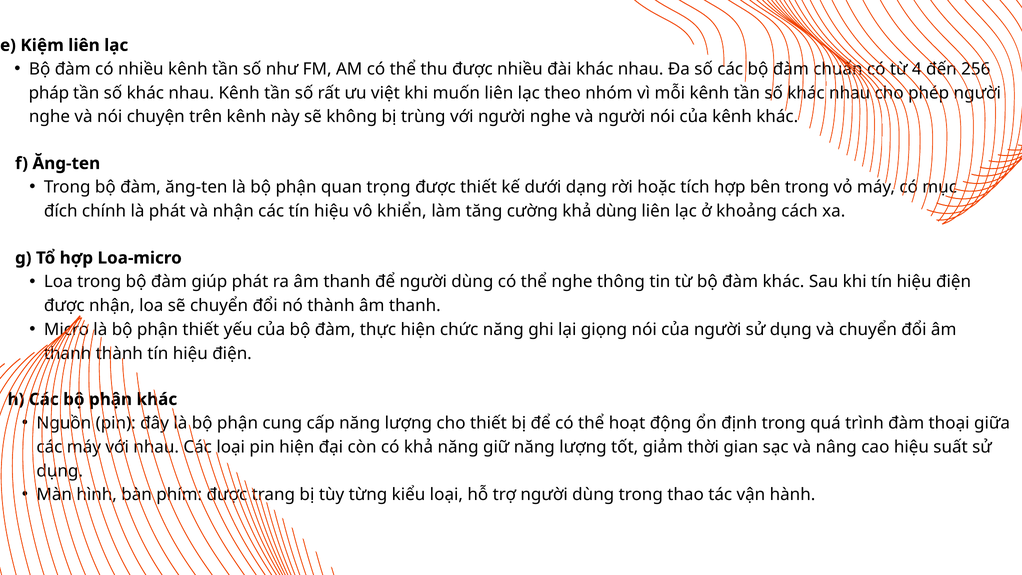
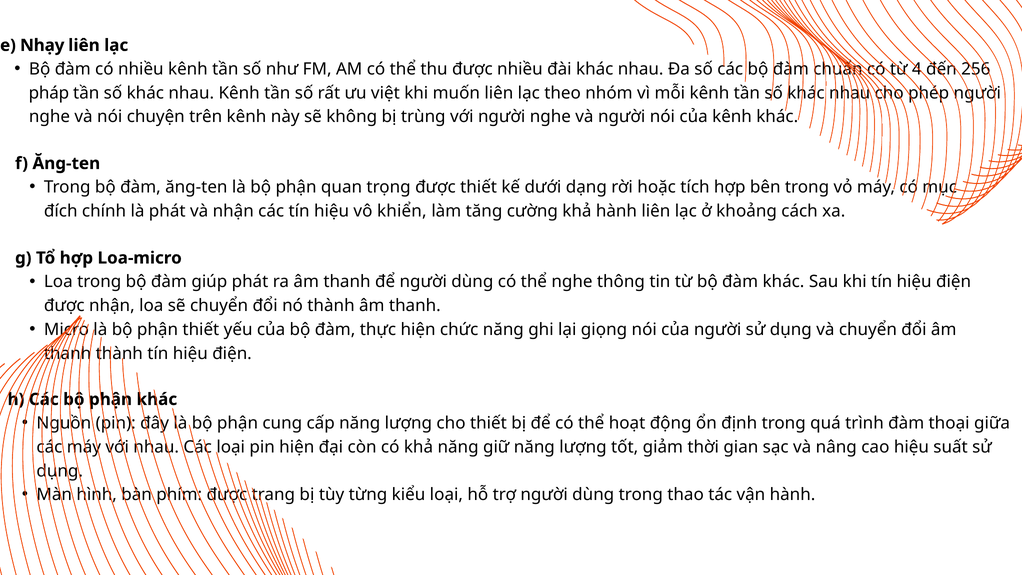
Kiệm: Kiệm -> Nhạy
khả dùng: dùng -> hành
